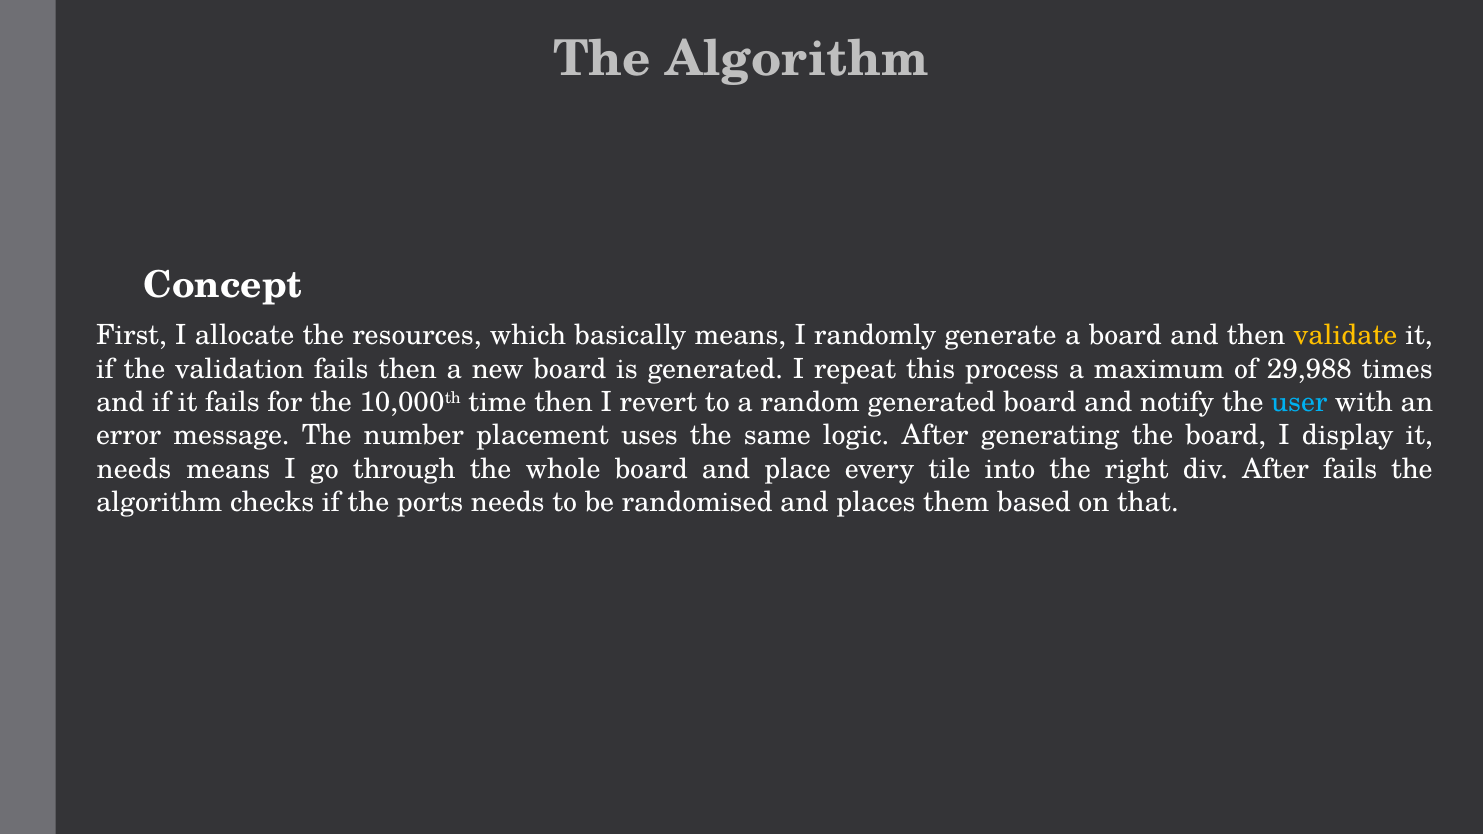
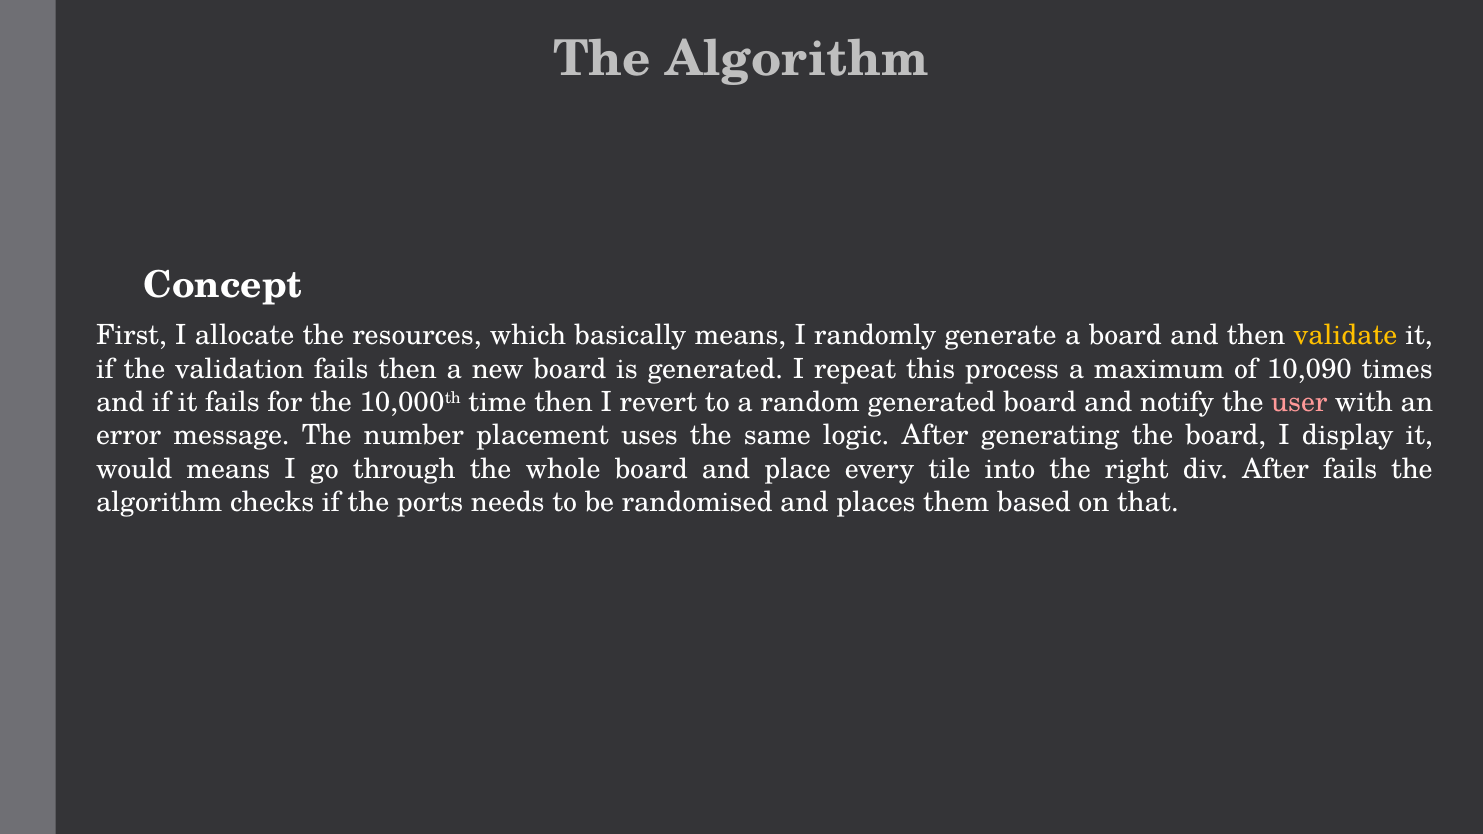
29,988: 29,988 -> 10,090
user colour: light blue -> pink
needs at (134, 469): needs -> would
